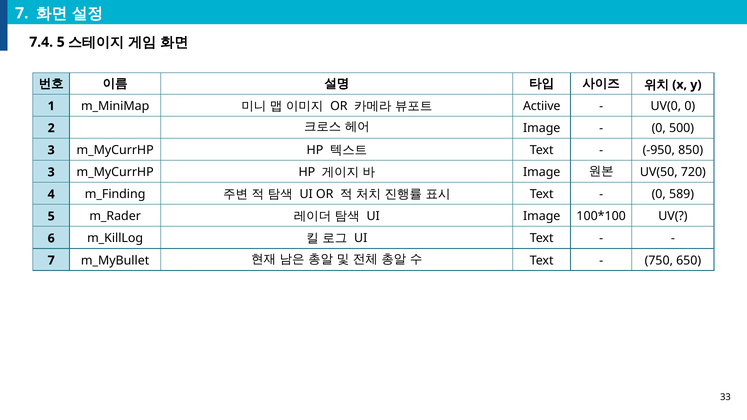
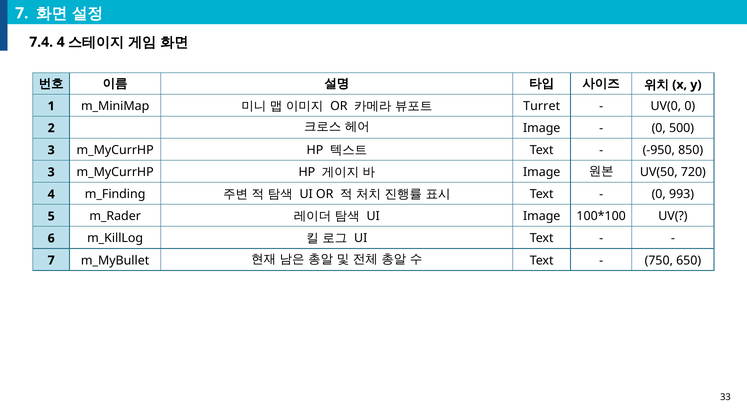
7.4 5: 5 -> 4
Actiive: Actiive -> Turret
589: 589 -> 993
